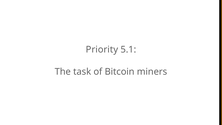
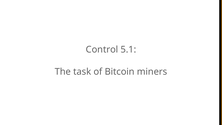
Priority: Priority -> Control
